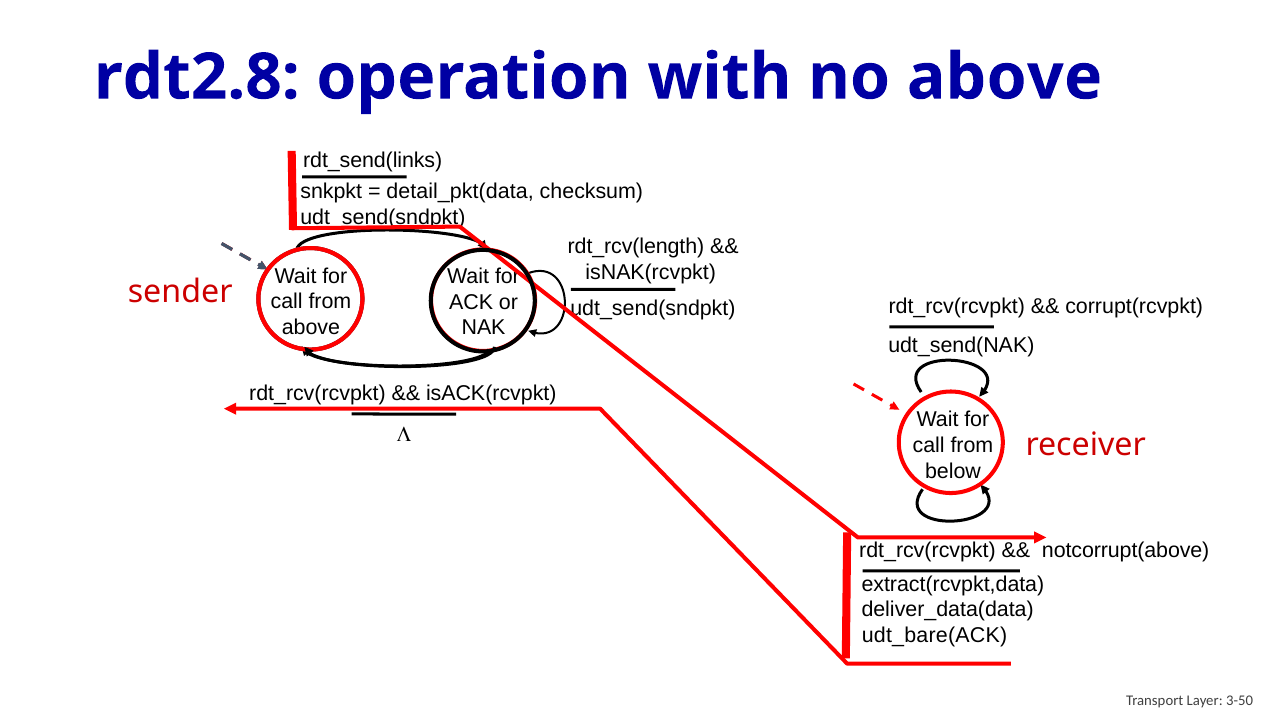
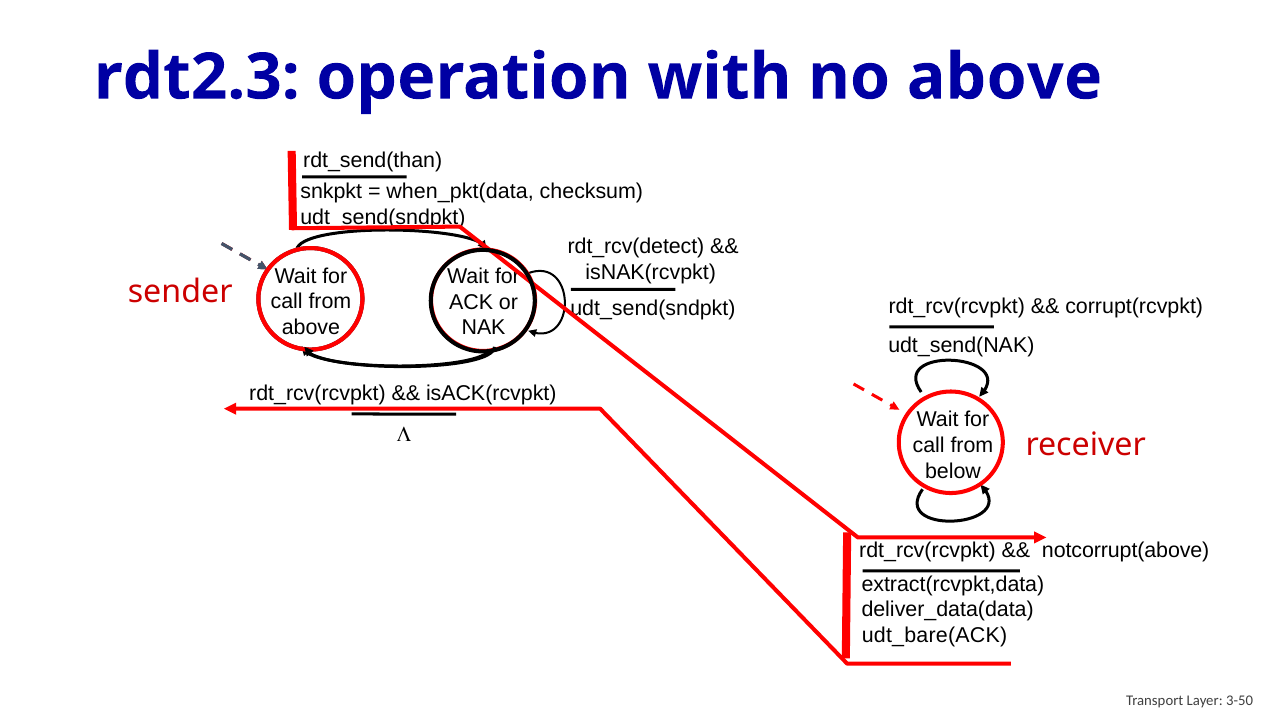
rdt2.8: rdt2.8 -> rdt2.3
rdt_send(links: rdt_send(links -> rdt_send(than
detail_pkt(data: detail_pkt(data -> when_pkt(data
rdt_rcv(length: rdt_rcv(length -> rdt_rcv(detect
